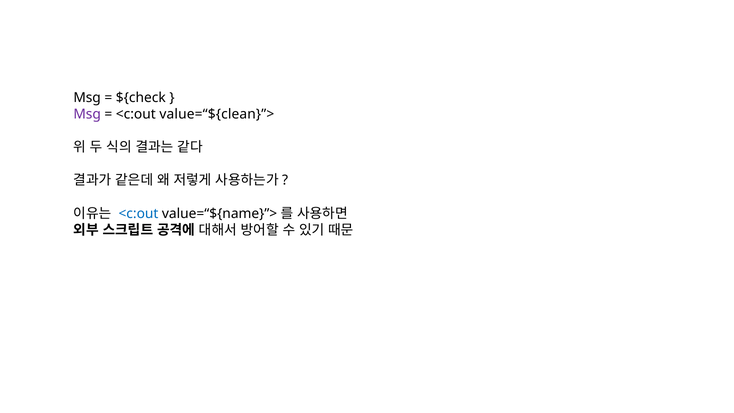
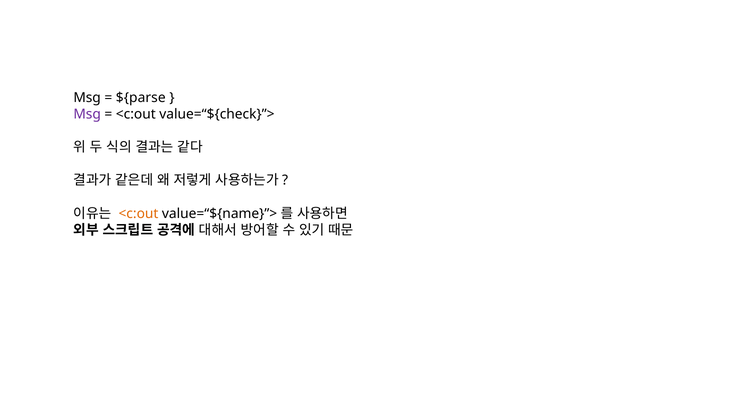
${check: ${check -> ${parse
value=“${clean}”>: value=“${clean}”> -> value=“${check}”>
<c:out at (138, 213) colour: blue -> orange
